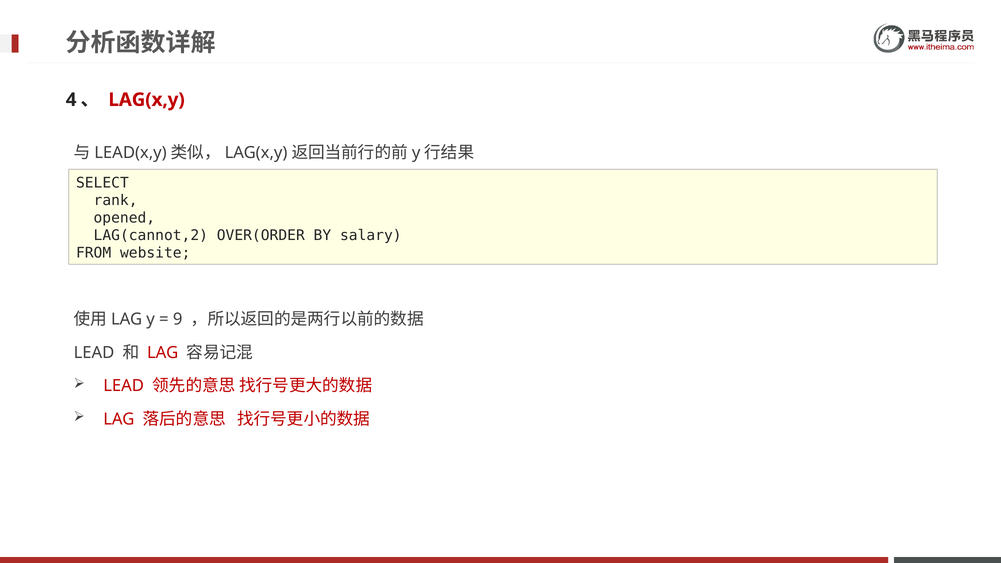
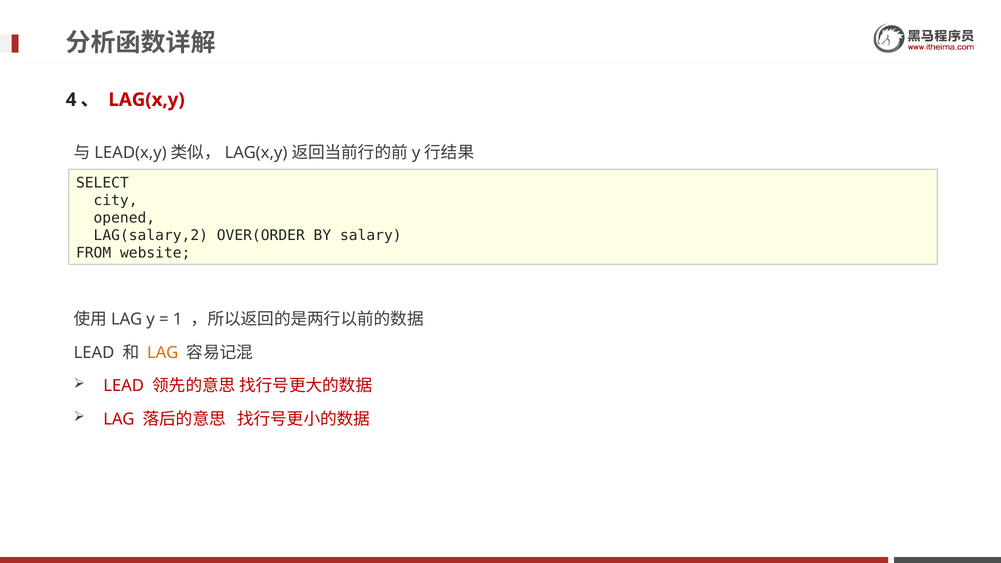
rank: rank -> city
LAG(cannot,2: LAG(cannot,2 -> LAG(salary,2
9: 9 -> 1
LAG at (163, 353) colour: red -> orange
